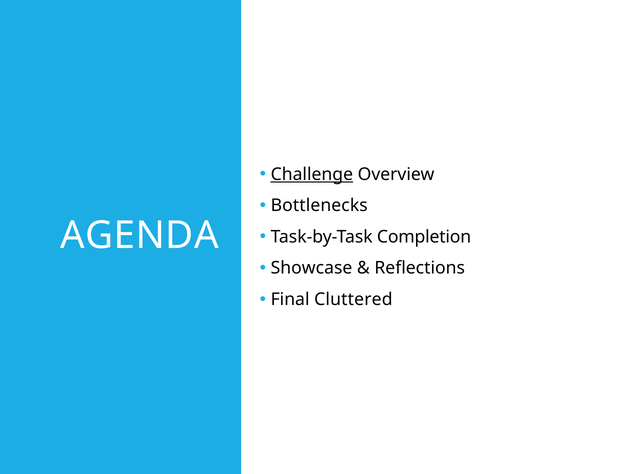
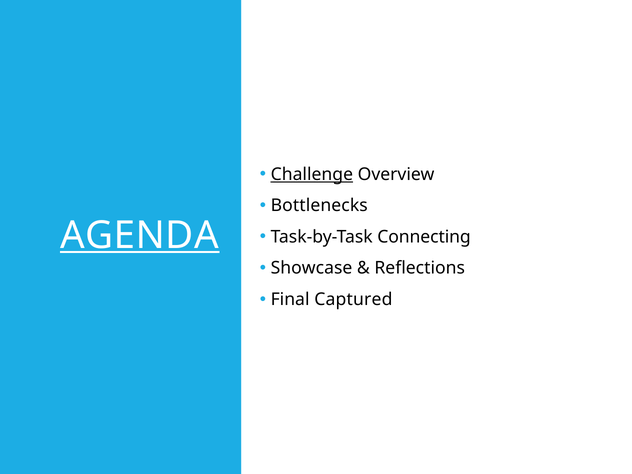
AGENDA underline: none -> present
Completion: Completion -> Connecting
Cluttered: Cluttered -> Captured
